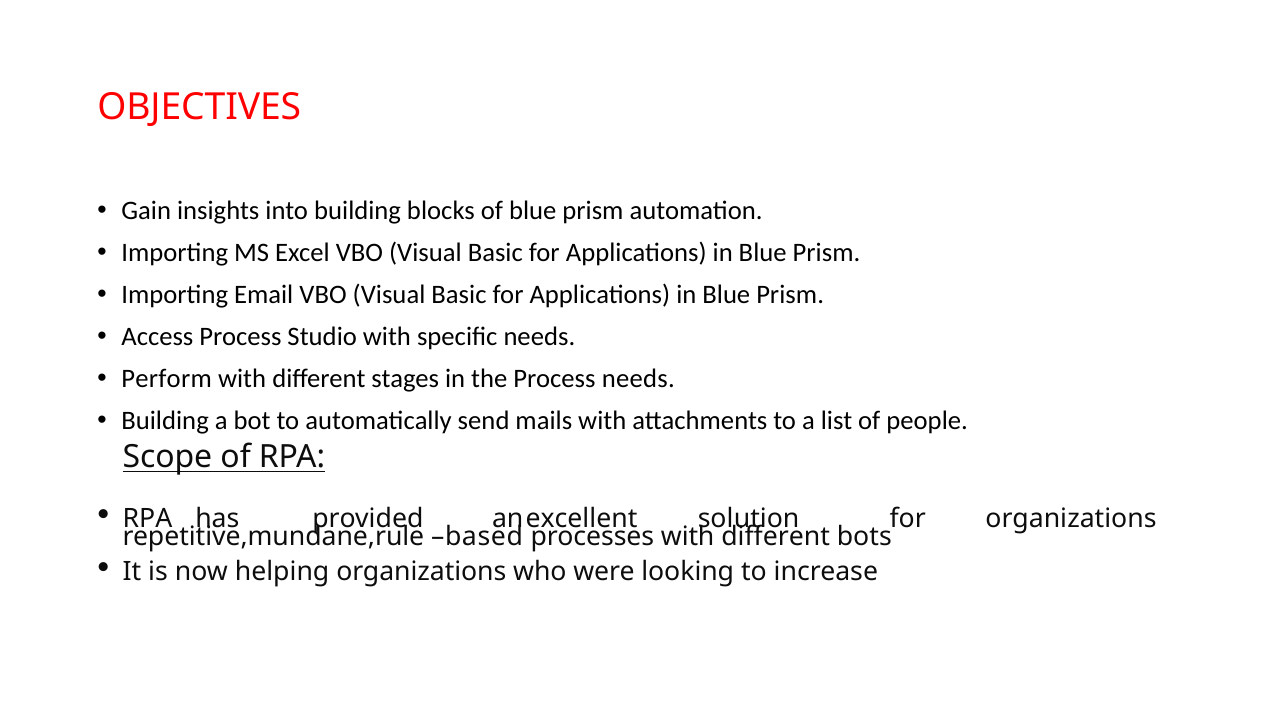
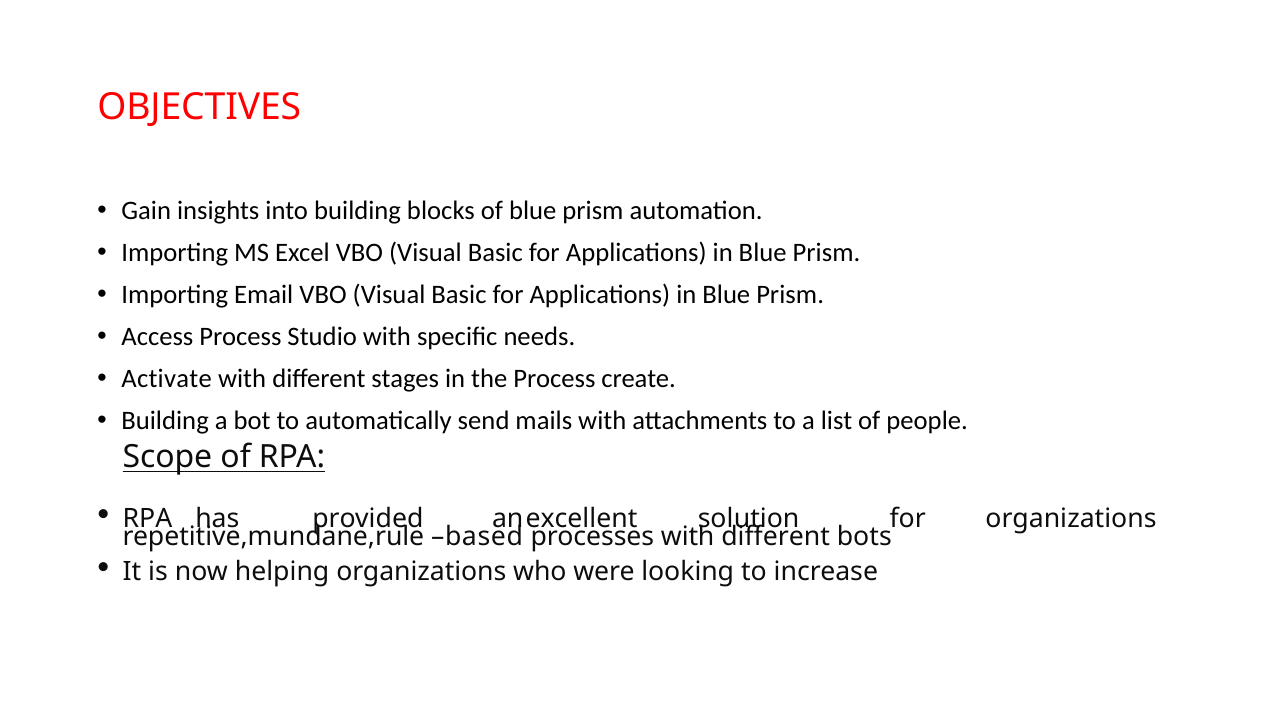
Perform: Perform -> Activate
Process needs: needs -> create
